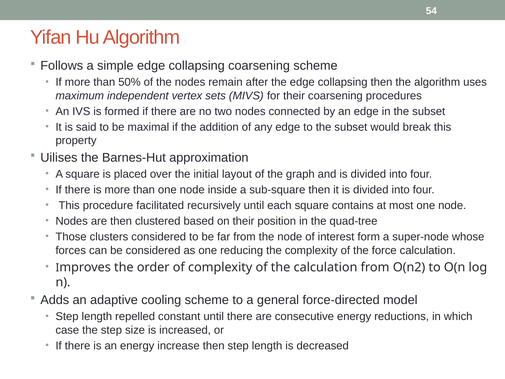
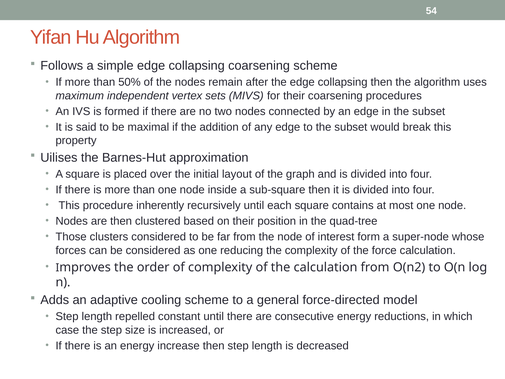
facilitated: facilitated -> inherently
